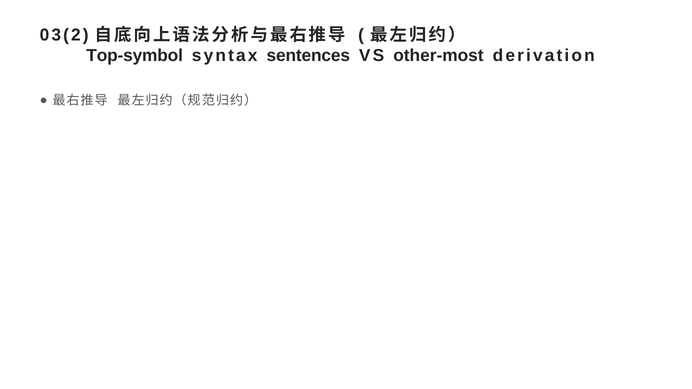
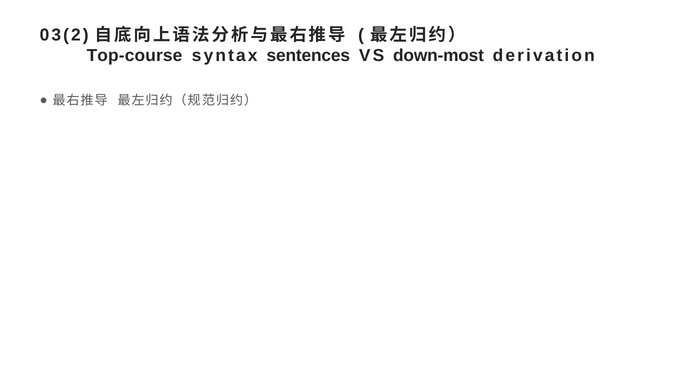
Top-symbol: Top-symbol -> Top-course
other-most: other-most -> down-most
